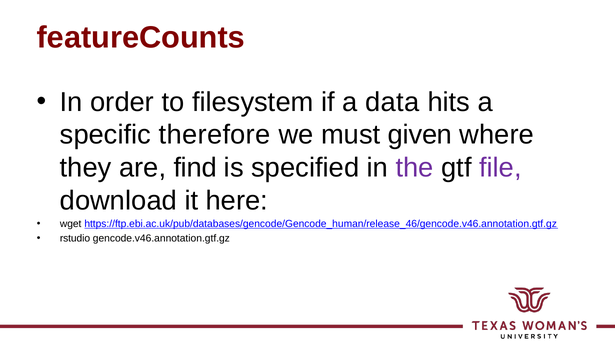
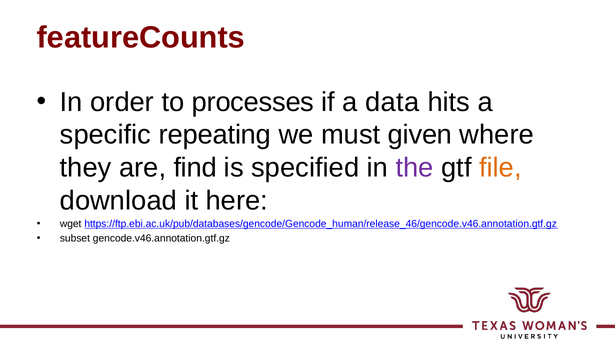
filesystem: filesystem -> processes
therefore: therefore -> repeating
file colour: purple -> orange
rstudio: rstudio -> subset
